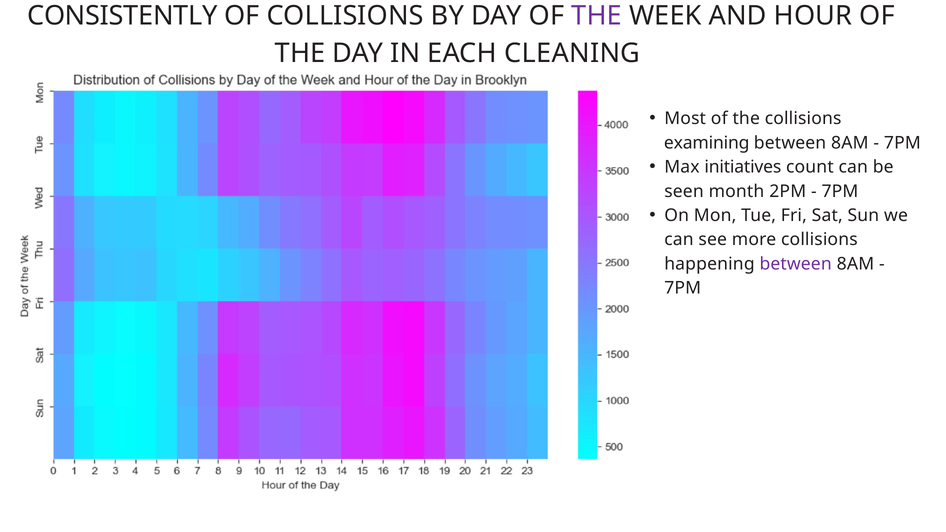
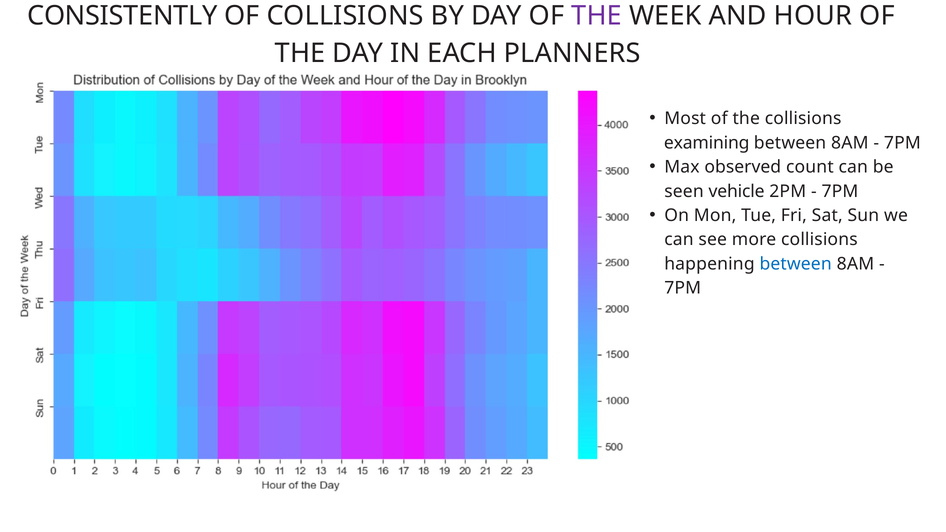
CLEANING: CLEANING -> PLANNERS
initiatives: initiatives -> observed
month: month -> vehicle
between at (796, 264) colour: purple -> blue
